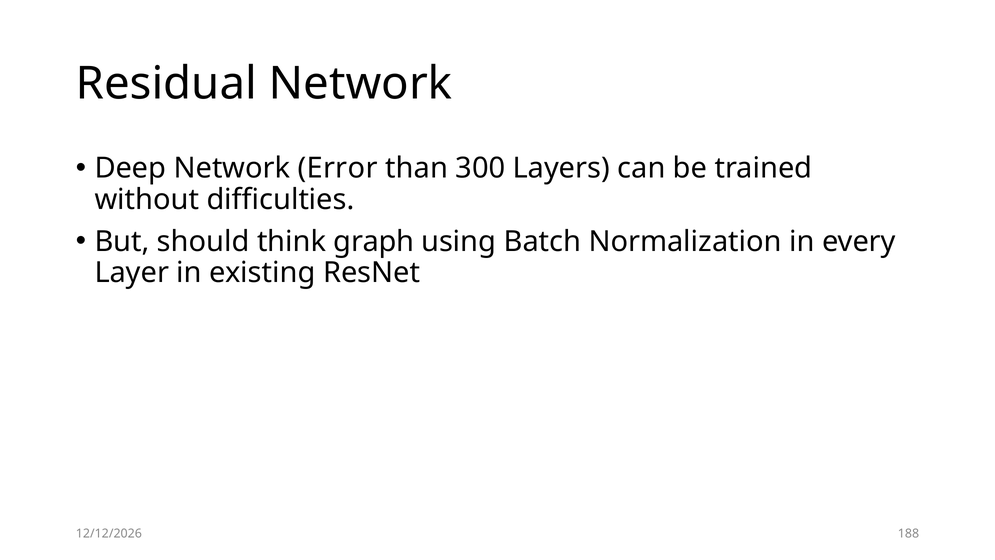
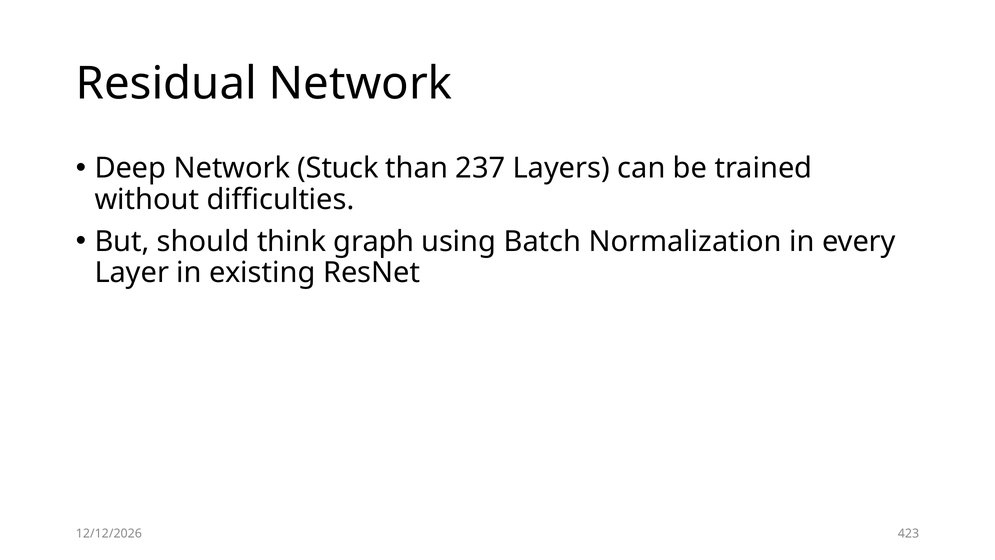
Error: Error -> Stuck
300: 300 -> 237
188: 188 -> 423
